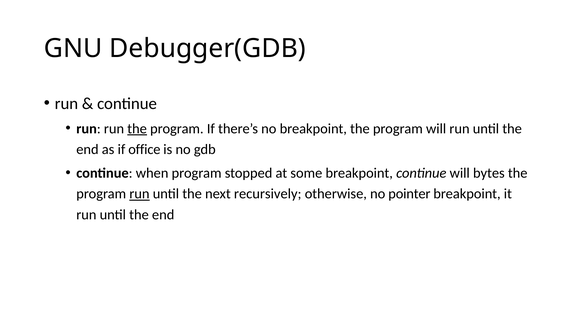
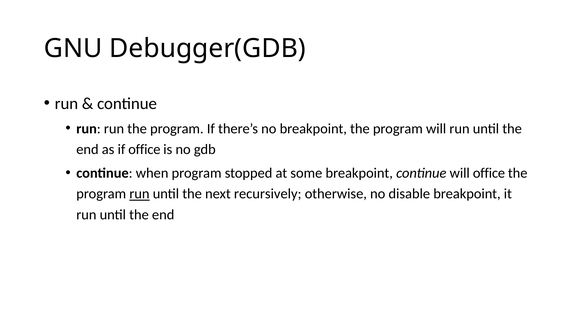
the at (137, 129) underline: present -> none
will bytes: bytes -> office
pointer: pointer -> disable
